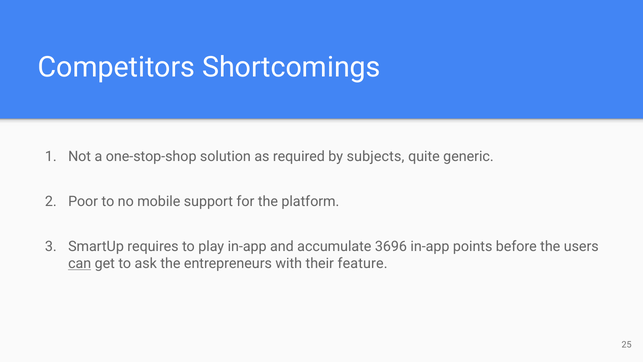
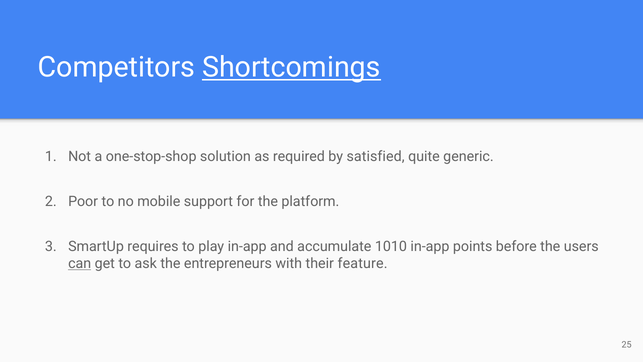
Shortcomings underline: none -> present
subjects: subjects -> satisfied
3696: 3696 -> 1010
